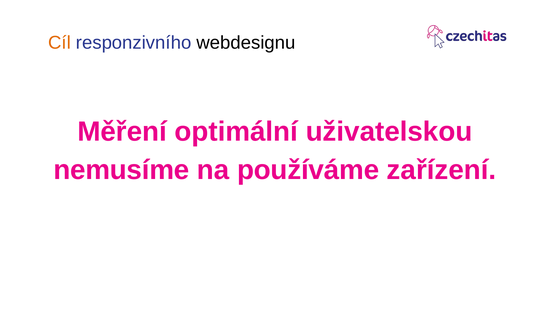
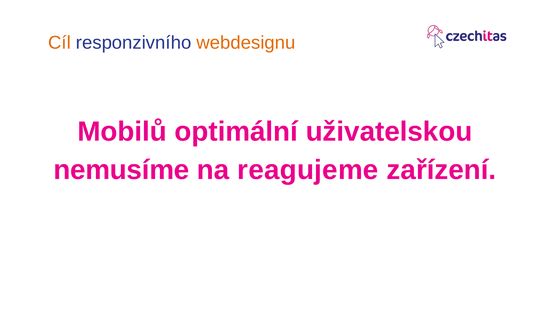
webdesignu colour: black -> orange
Měření: Měření -> Mobilů
používáme: používáme -> reagujeme
